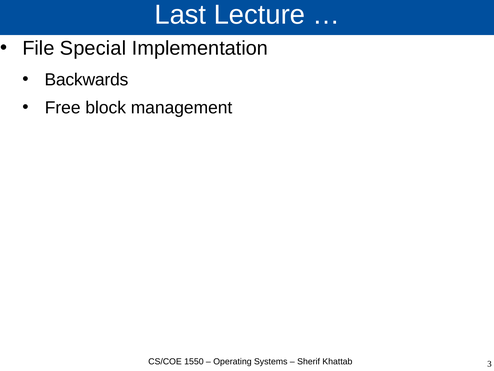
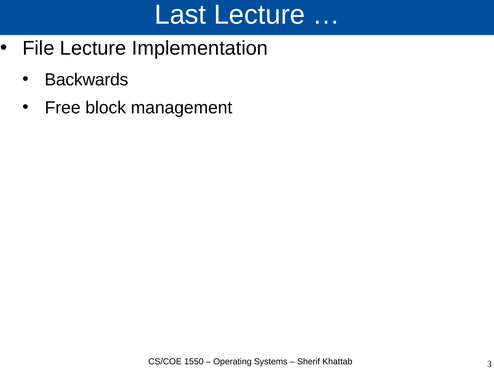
File Special: Special -> Lecture
